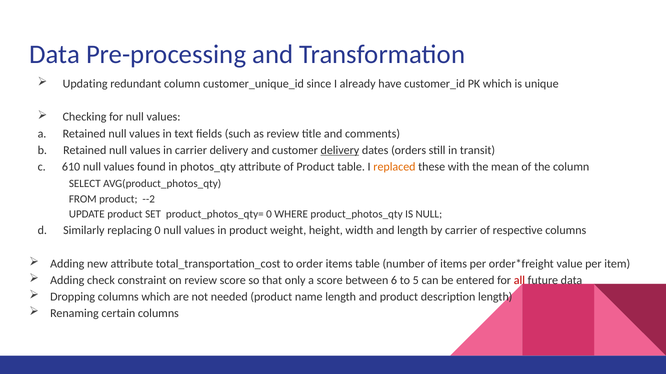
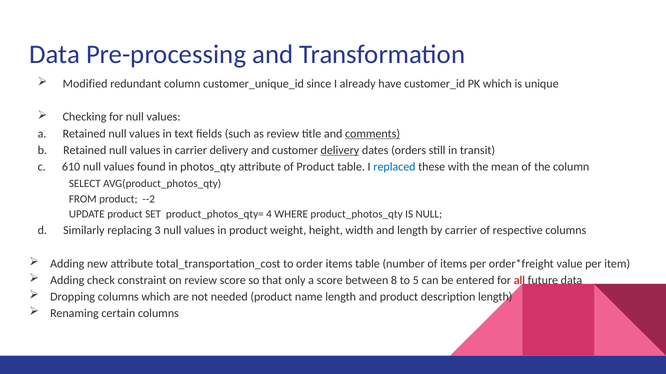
Updating: Updating -> Modified
comments underline: none -> present
replaced colour: orange -> blue
product_photos_qty= 0: 0 -> 4
replacing 0: 0 -> 3
6: 6 -> 8
